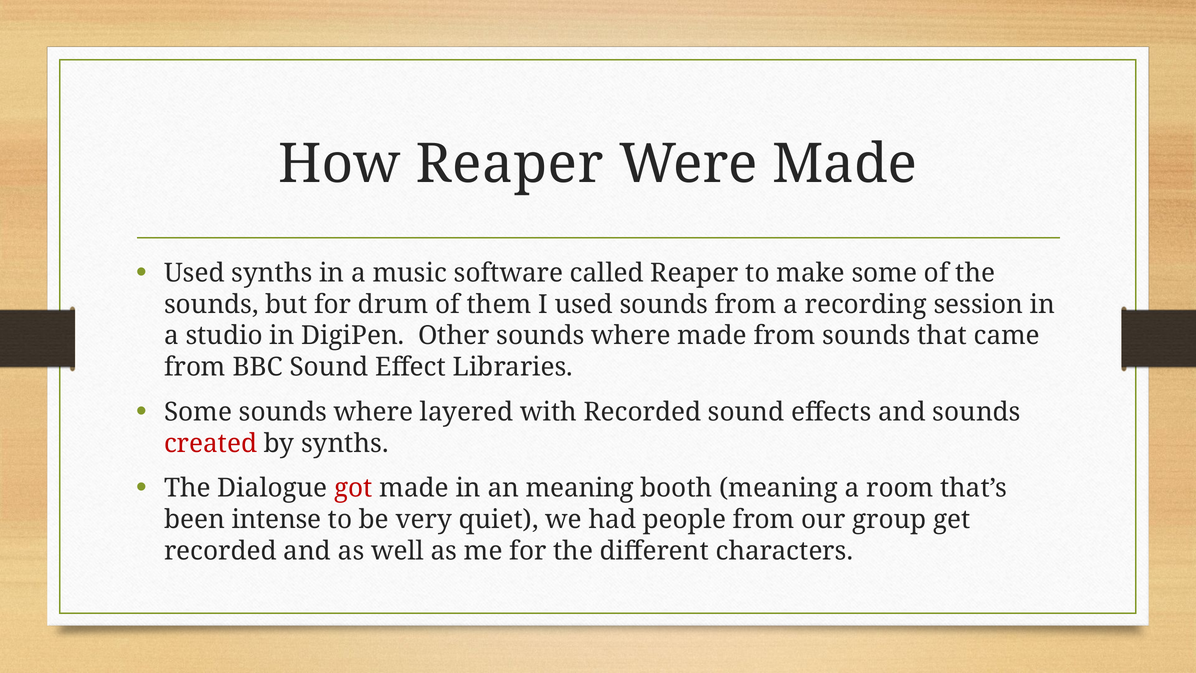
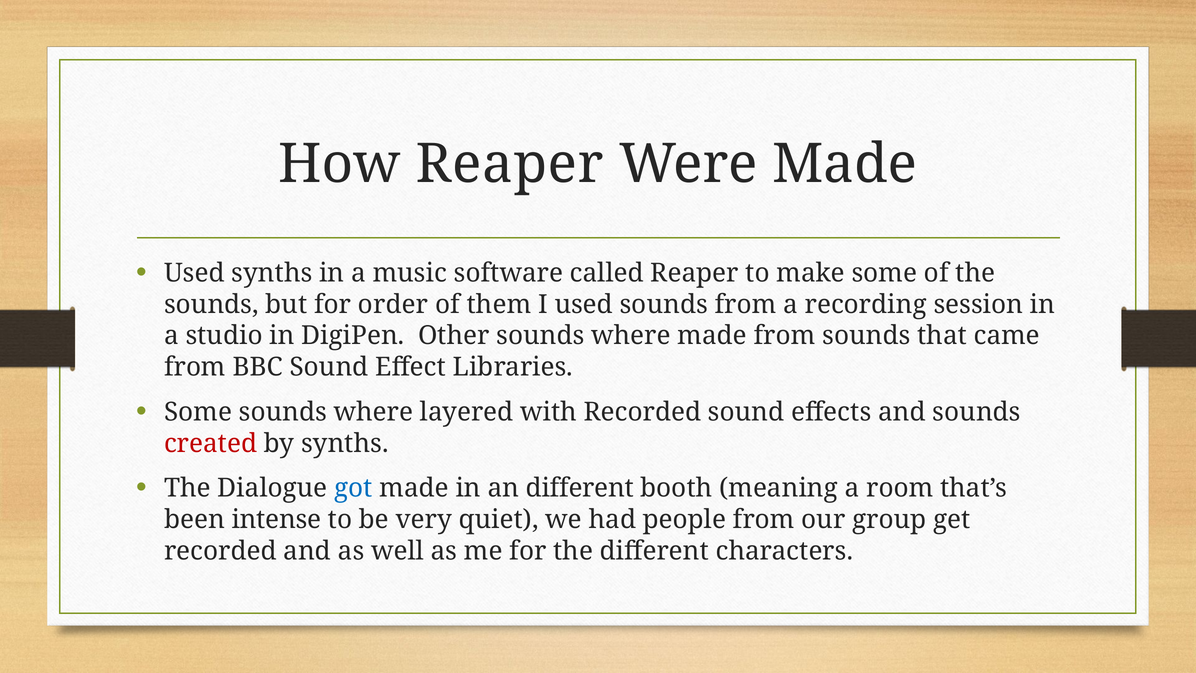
drum: drum -> order
got colour: red -> blue
an meaning: meaning -> different
